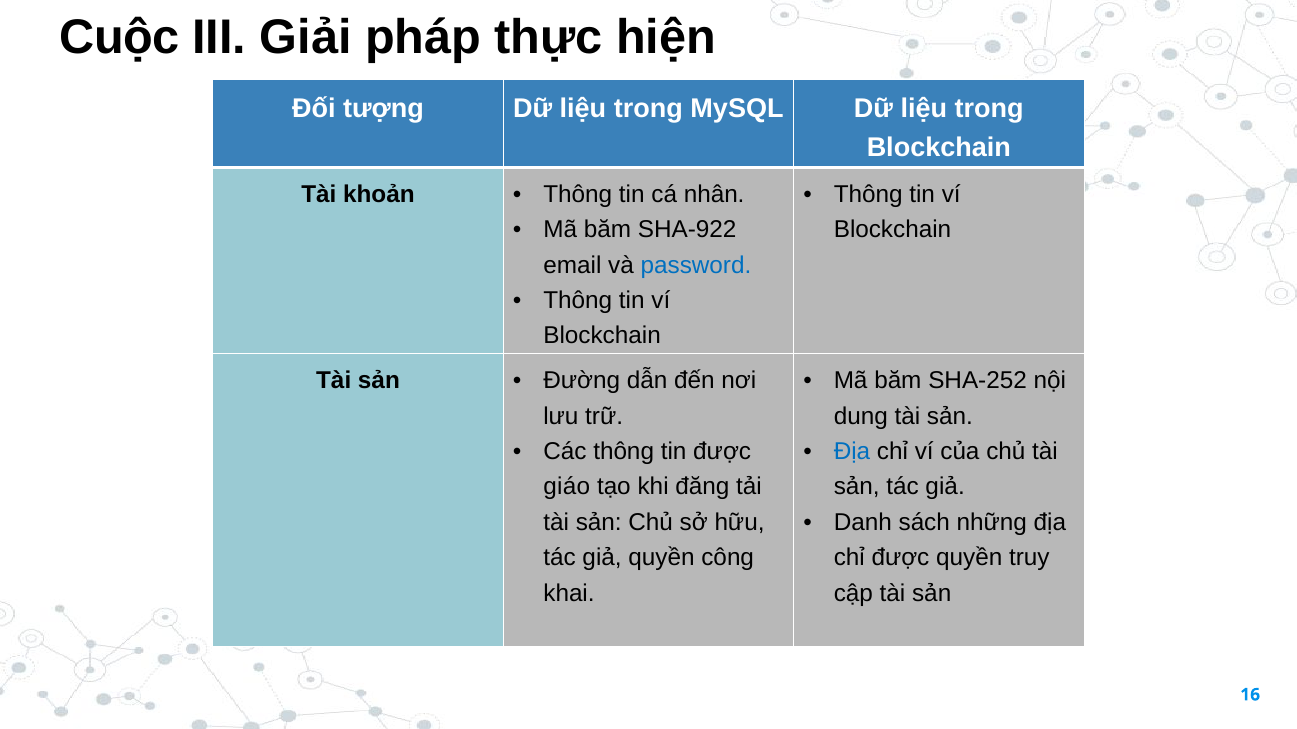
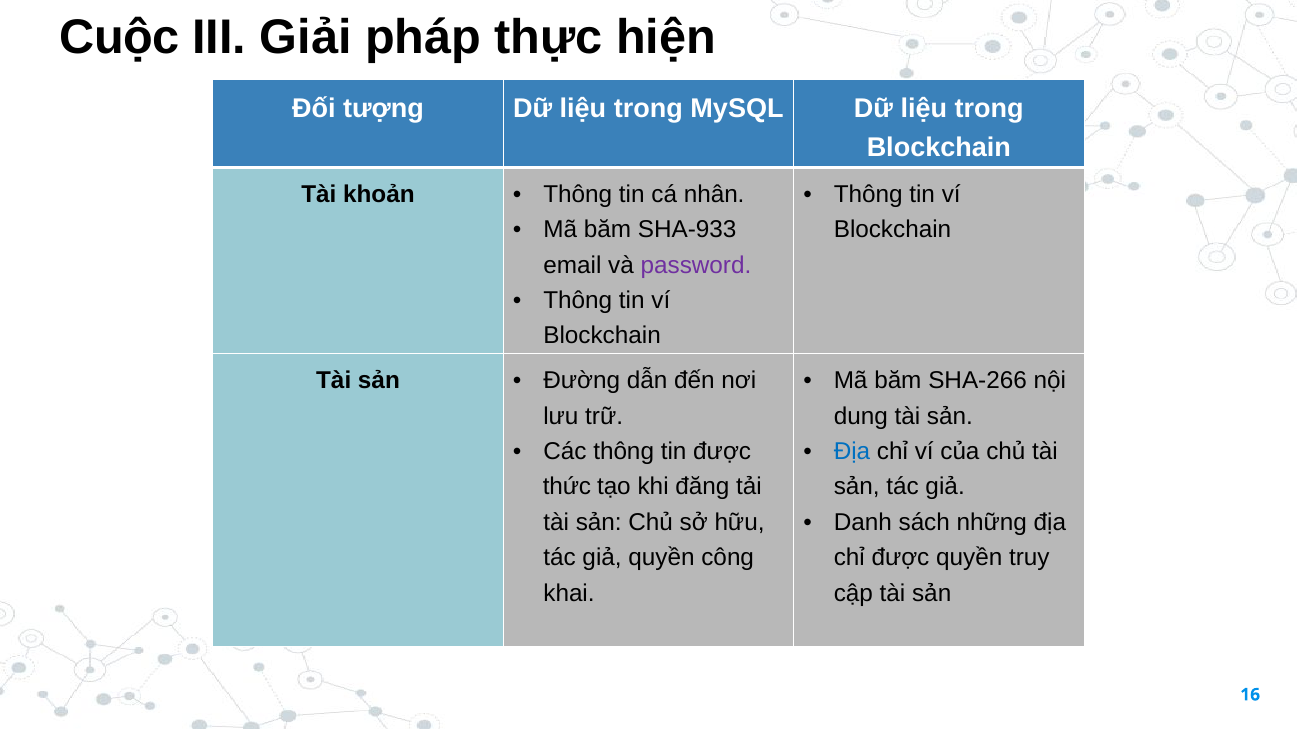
SHA-922: SHA-922 -> SHA-933
password colour: blue -> purple
SHA-252: SHA-252 -> SHA-266
giáo: giáo -> thức
